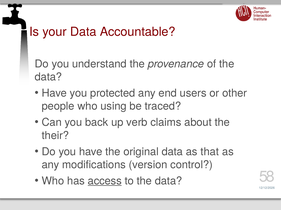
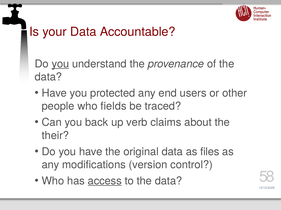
you at (60, 64) underline: none -> present
using: using -> fields
that: that -> files
